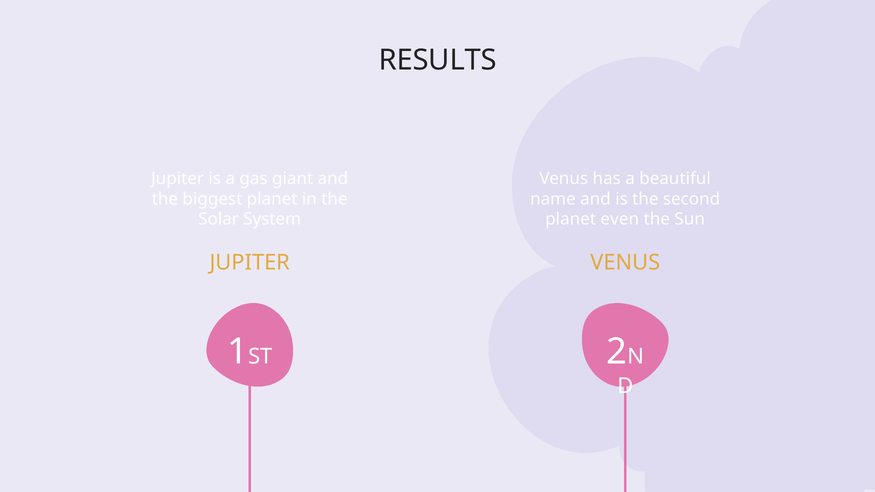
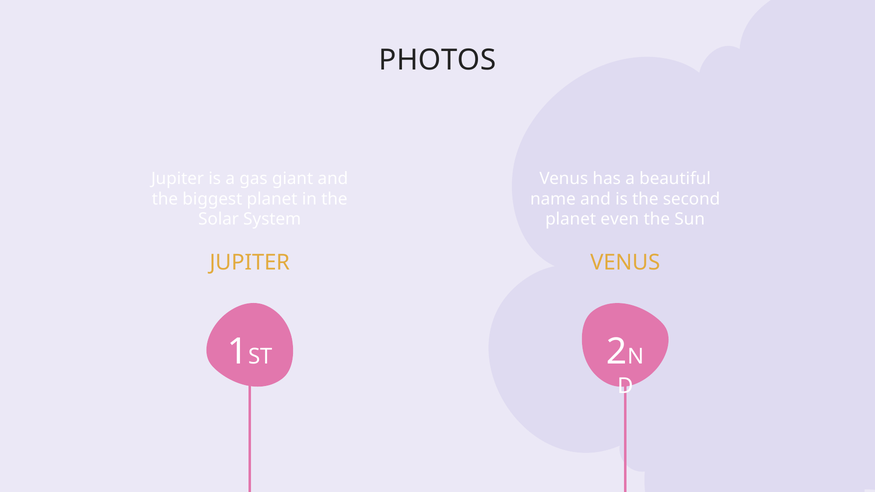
RESULTS: RESULTS -> PHOTOS
